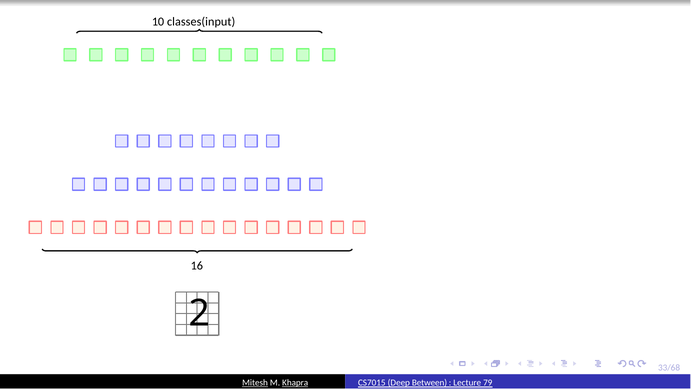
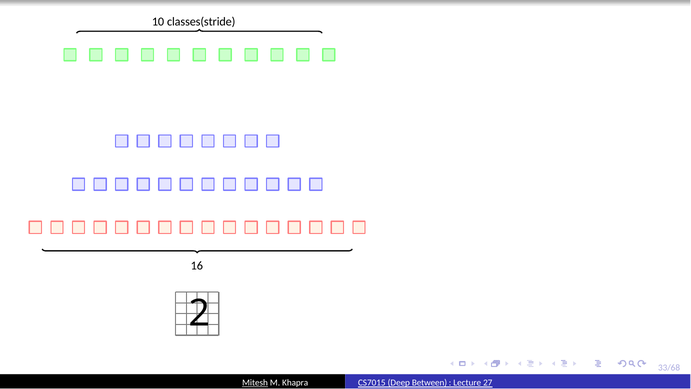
classes(input: classes(input -> classes(stride
Khapra underline: present -> none
79: 79 -> 27
